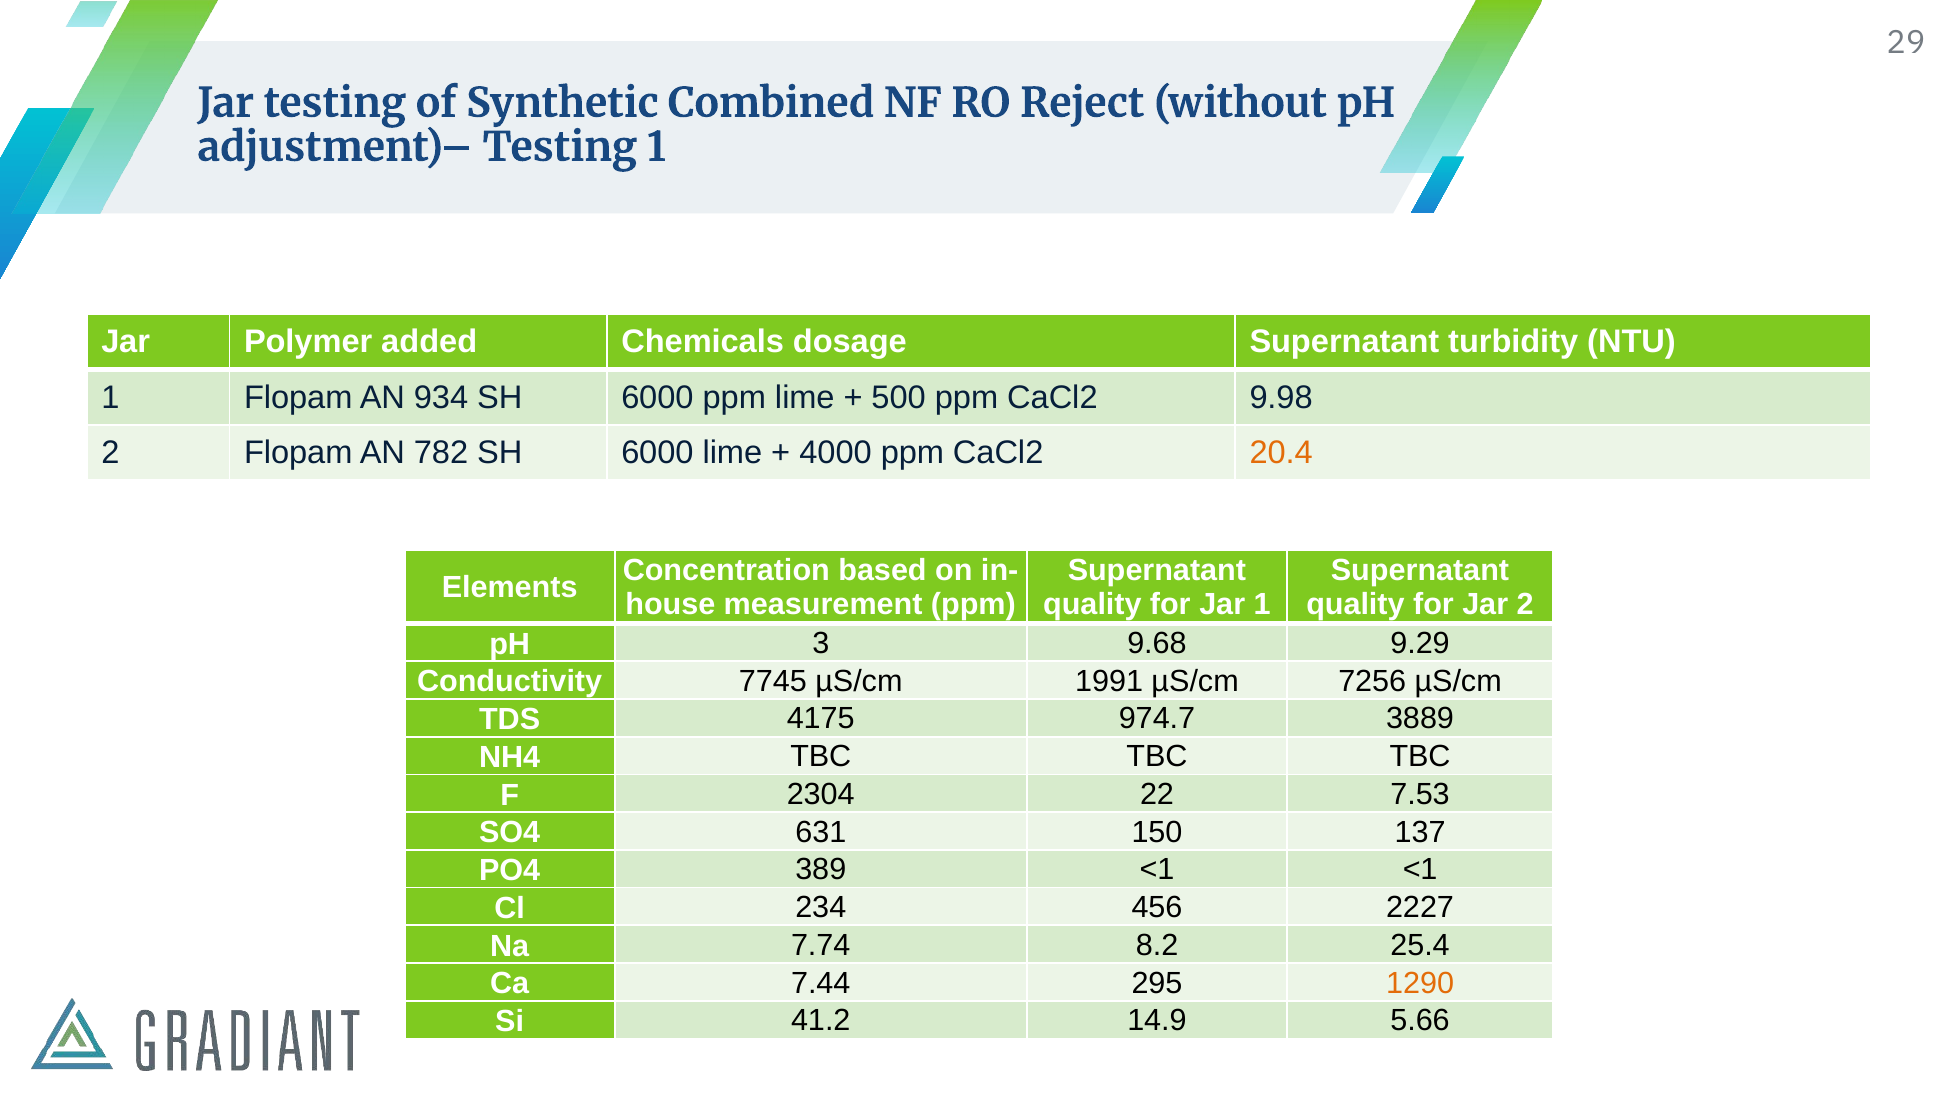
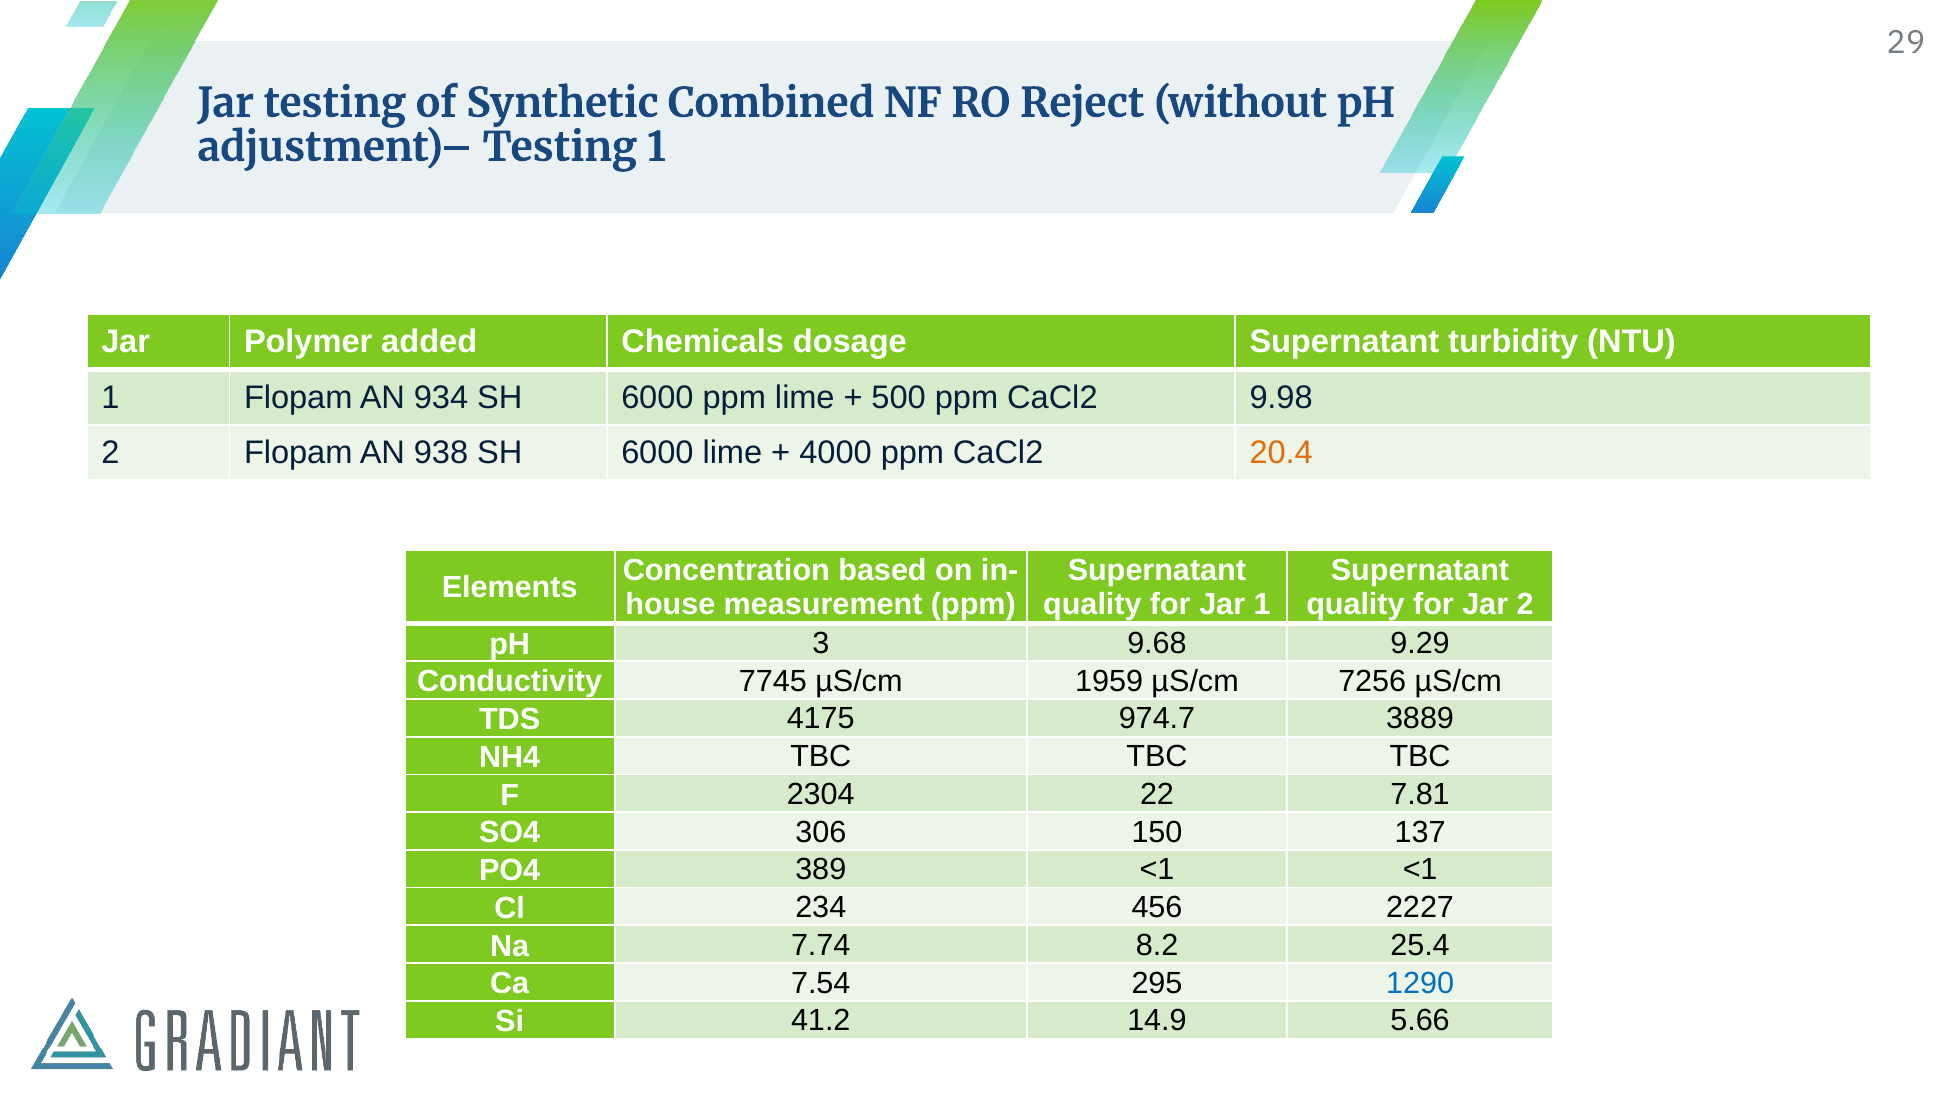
782: 782 -> 938
1991: 1991 -> 1959
7.53: 7.53 -> 7.81
631: 631 -> 306
7.44: 7.44 -> 7.54
1290 colour: orange -> blue
